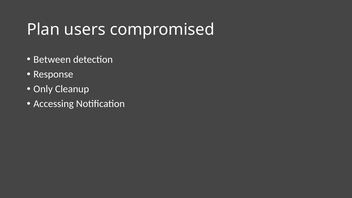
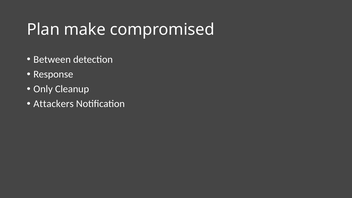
users: users -> make
Accessing: Accessing -> Attackers
